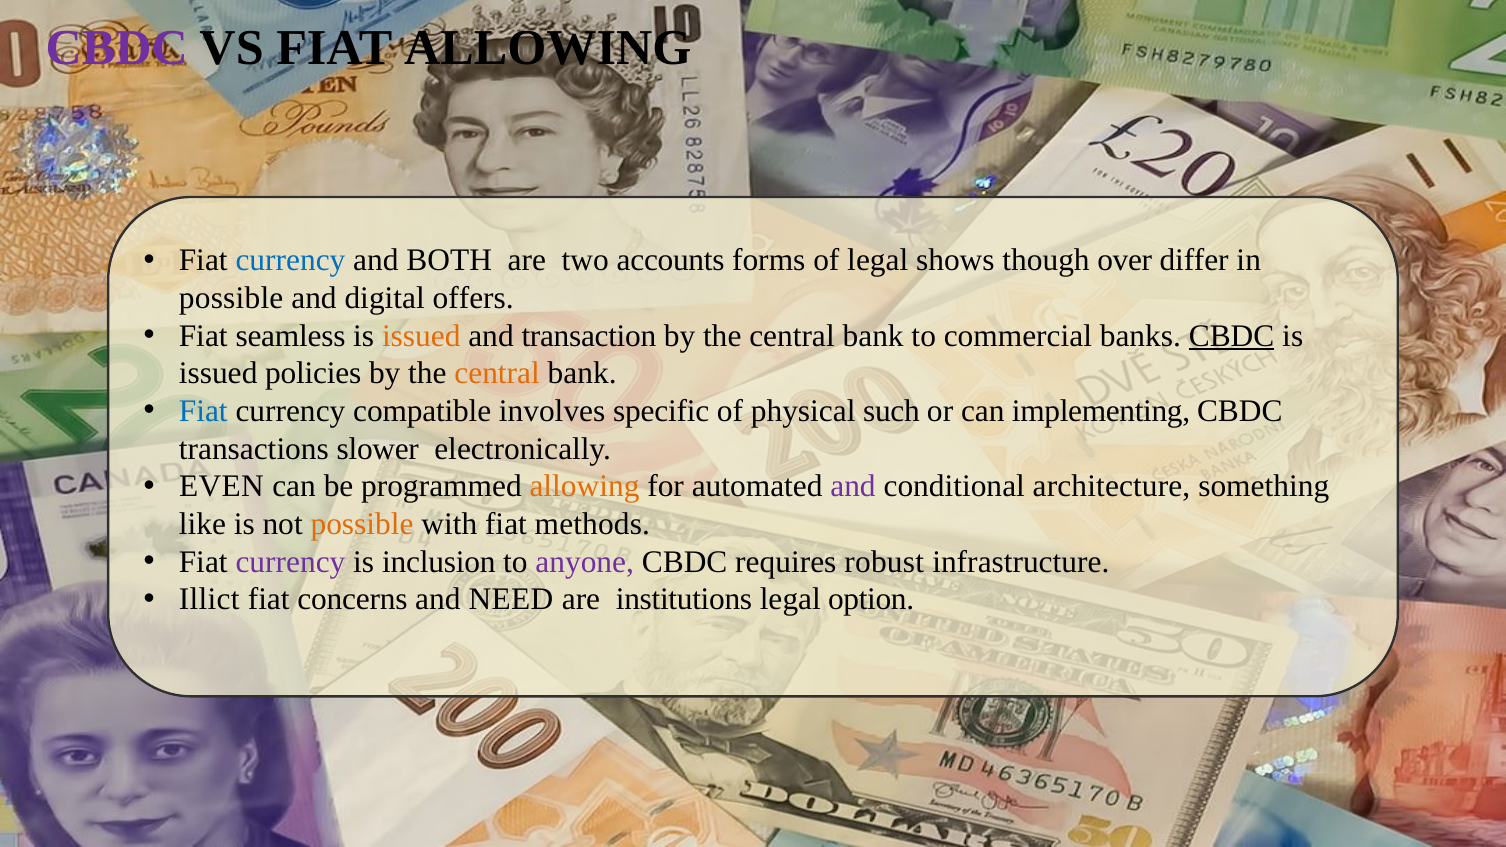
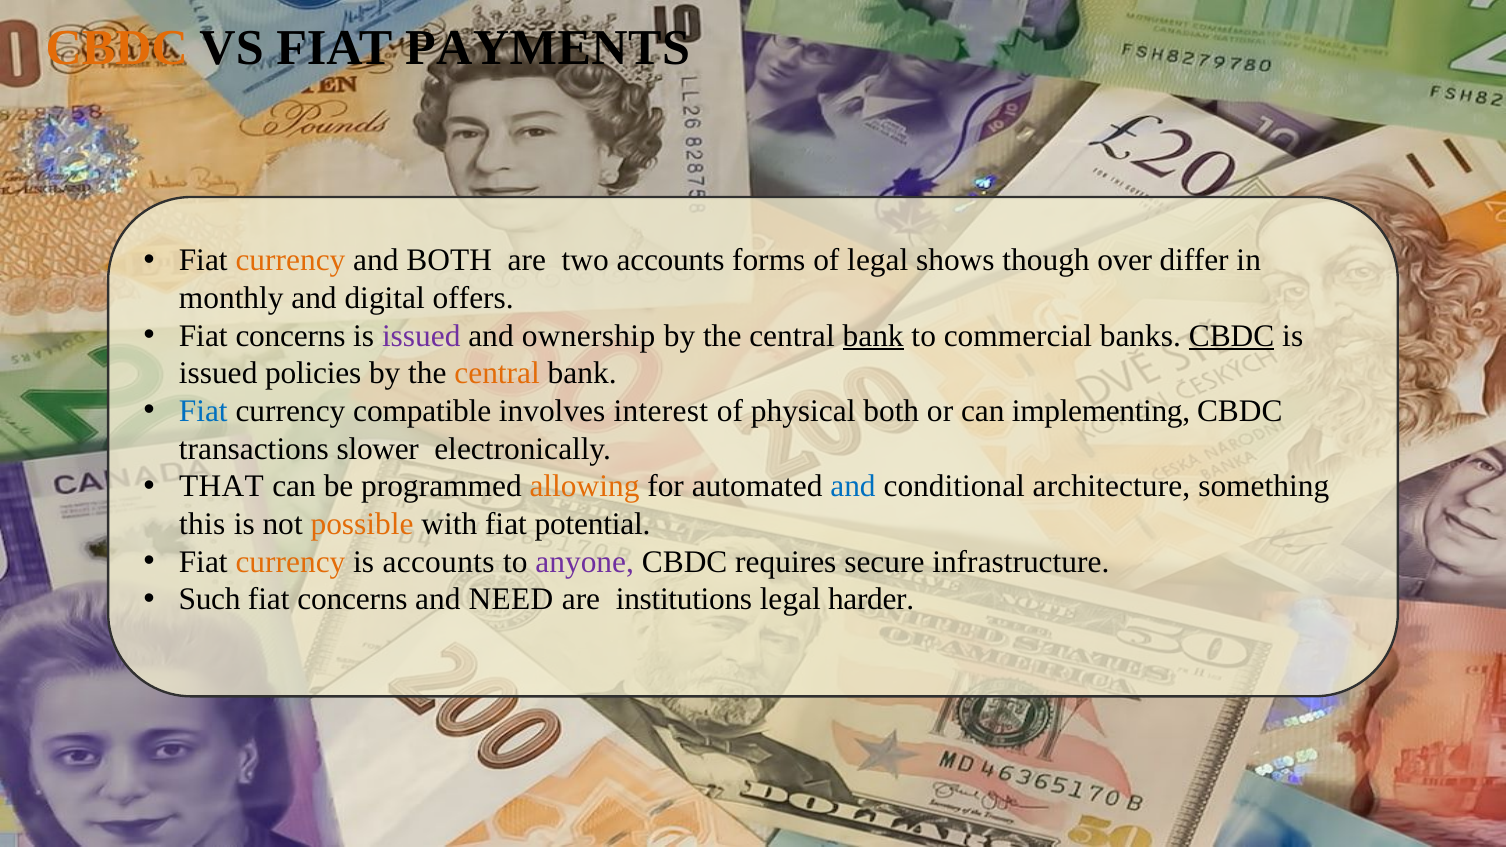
CBDC at (117, 48) colour: purple -> orange
FIAT ALLOWING: ALLOWING -> PAYMENTS
currency at (290, 261) colour: blue -> orange
possible at (231, 298): possible -> monthly
seamless at (291, 336): seamless -> concerns
issued at (421, 336) colour: orange -> purple
transaction: transaction -> ownership
bank at (873, 336) underline: none -> present
specific: specific -> interest
physical such: such -> both
EVEN: EVEN -> THAT
and at (853, 487) colour: purple -> blue
like: like -> this
methods: methods -> potential
currency at (290, 562) colour: purple -> orange
is inclusion: inclusion -> accounts
robust: robust -> secure
Illict: Illict -> Such
option: option -> harder
